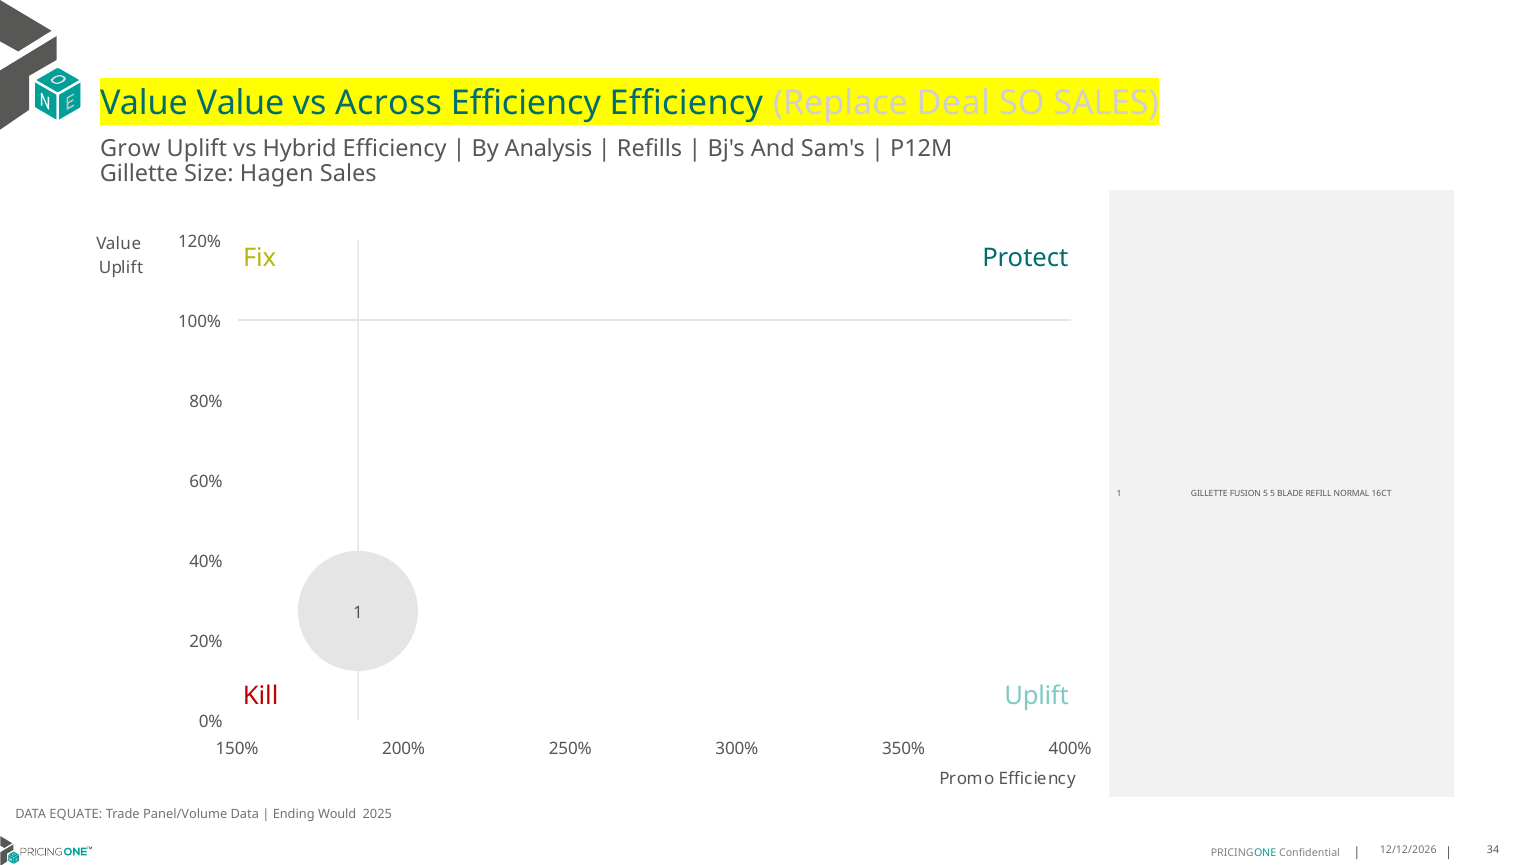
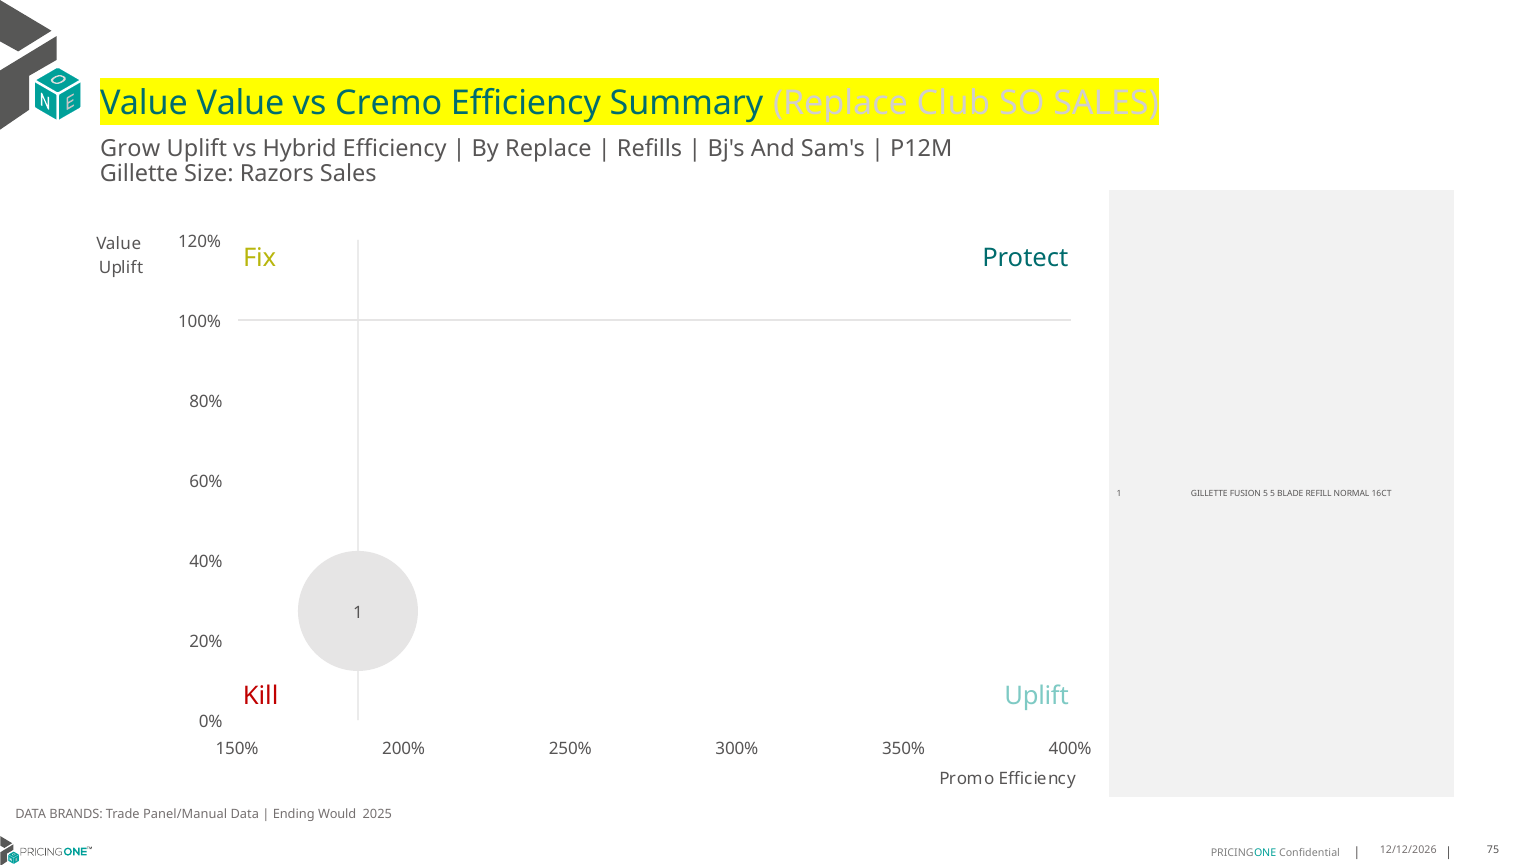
Across: Across -> Cremo
Efficiency Efficiency: Efficiency -> Summary
Deal: Deal -> Club
By Analysis: Analysis -> Replace
Hagen: Hagen -> Razors
EQUATE: EQUATE -> BRANDS
Panel/Volume: Panel/Volume -> Panel/Manual
34: 34 -> 75
